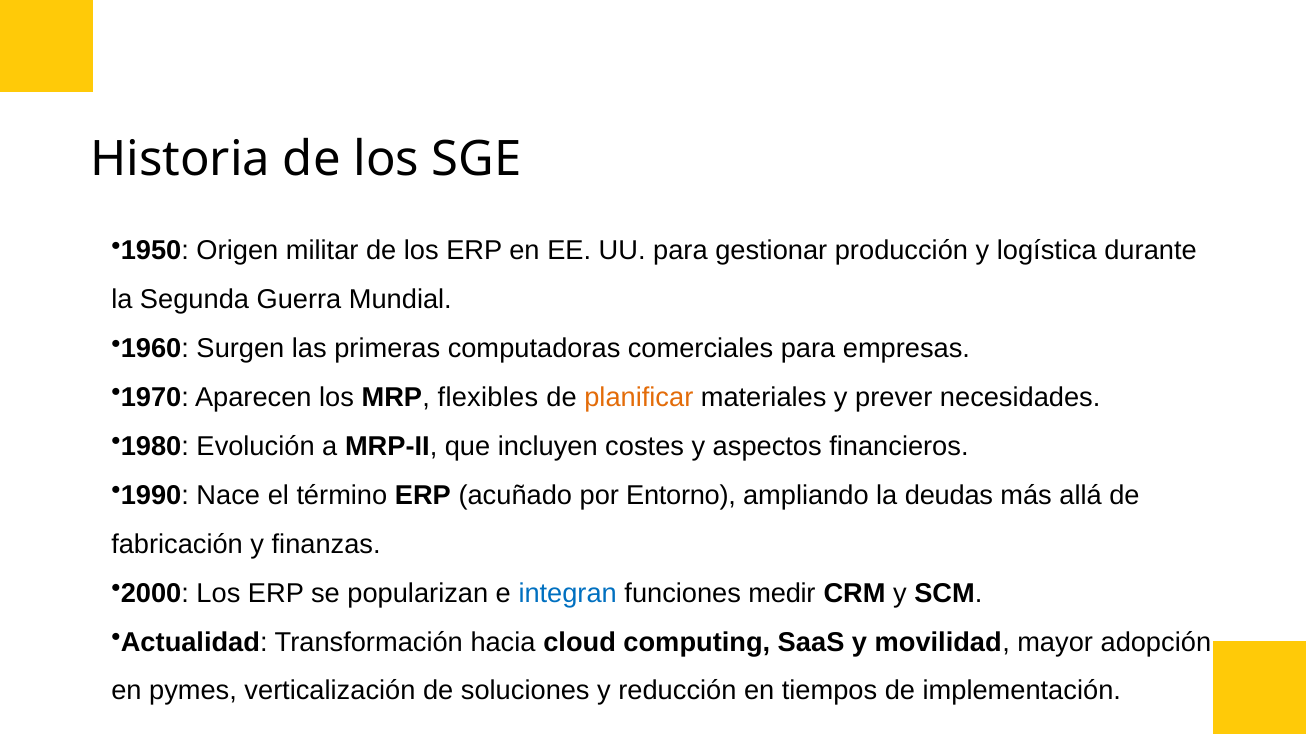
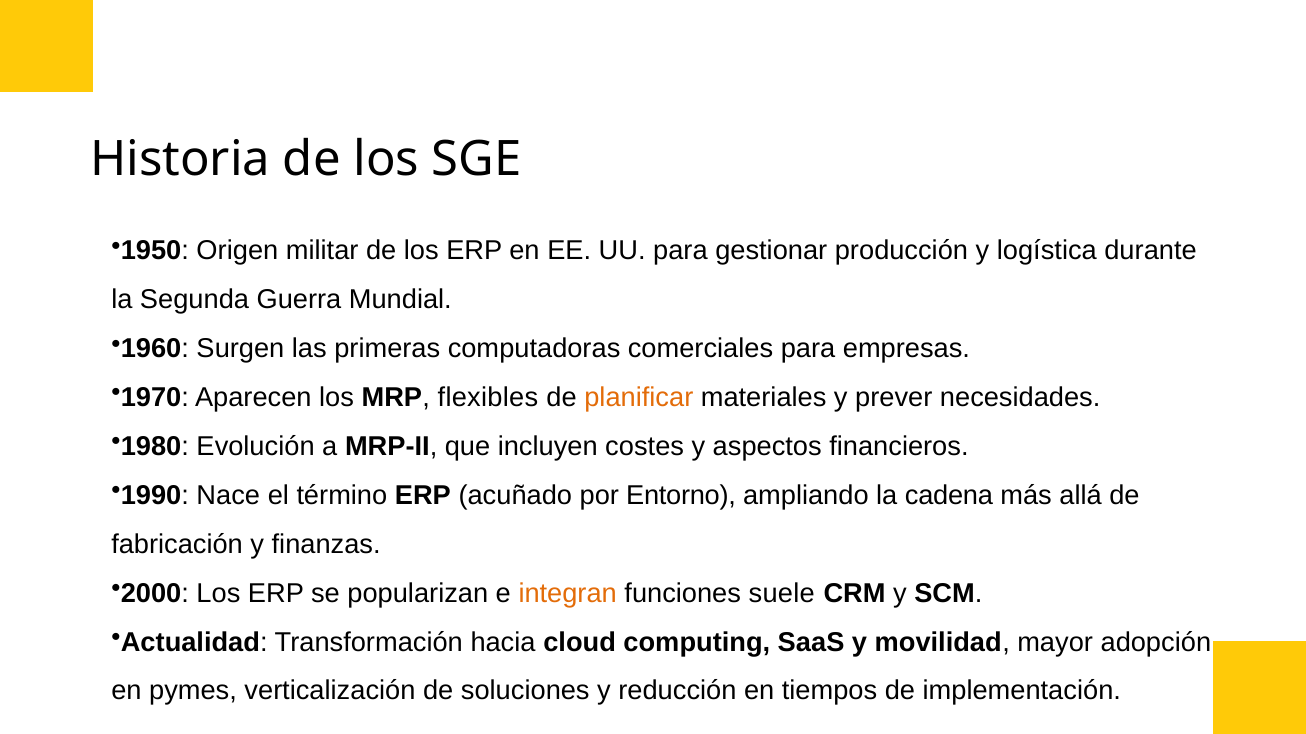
deudas: deudas -> cadena
integran colour: blue -> orange
medir: medir -> suele
